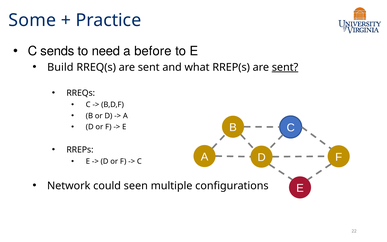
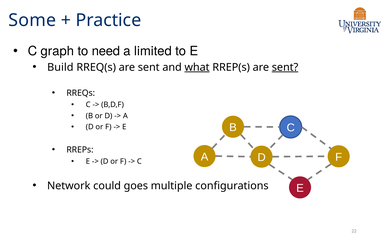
sends: sends -> graph
before: before -> limited
what underline: none -> present
seen: seen -> goes
